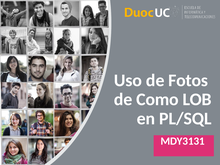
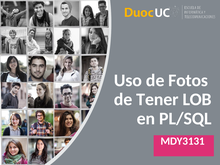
Como: Como -> Tener
